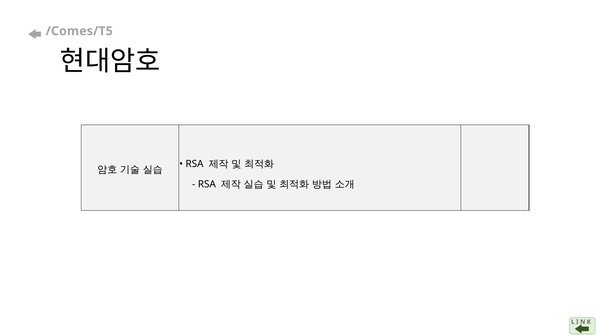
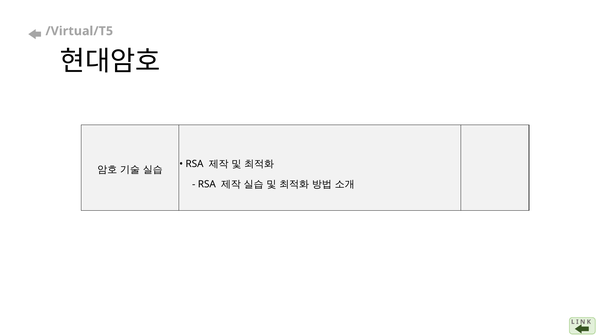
/Comes/T5: /Comes/T5 -> /Virtual/T5
